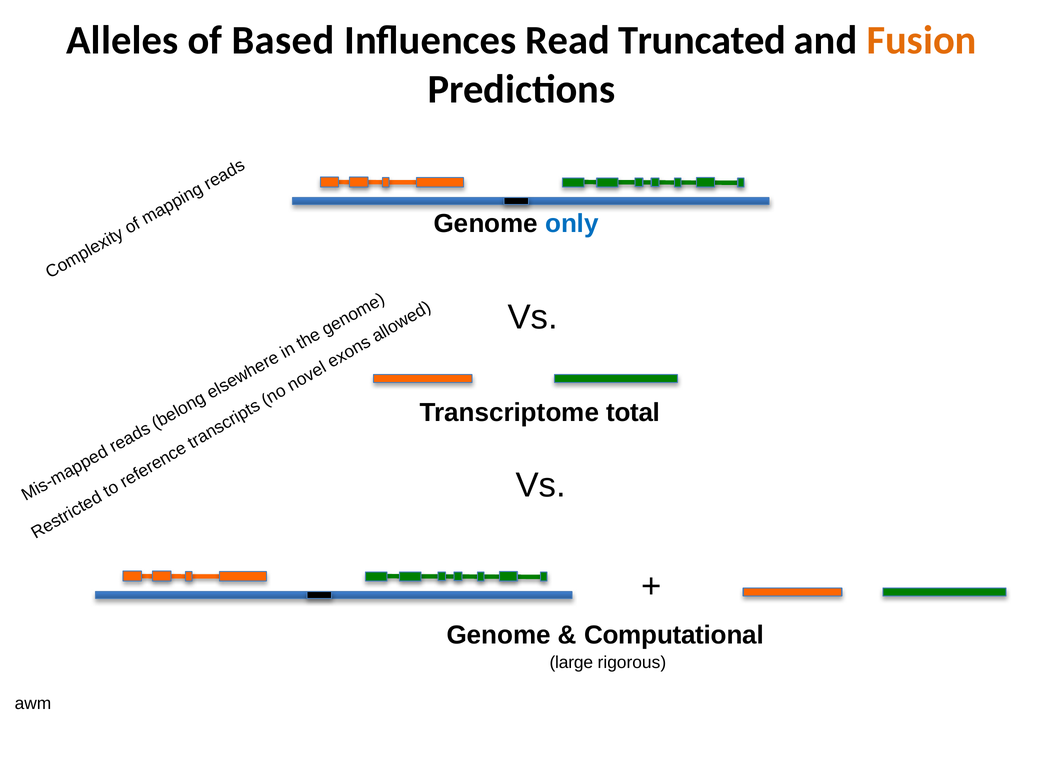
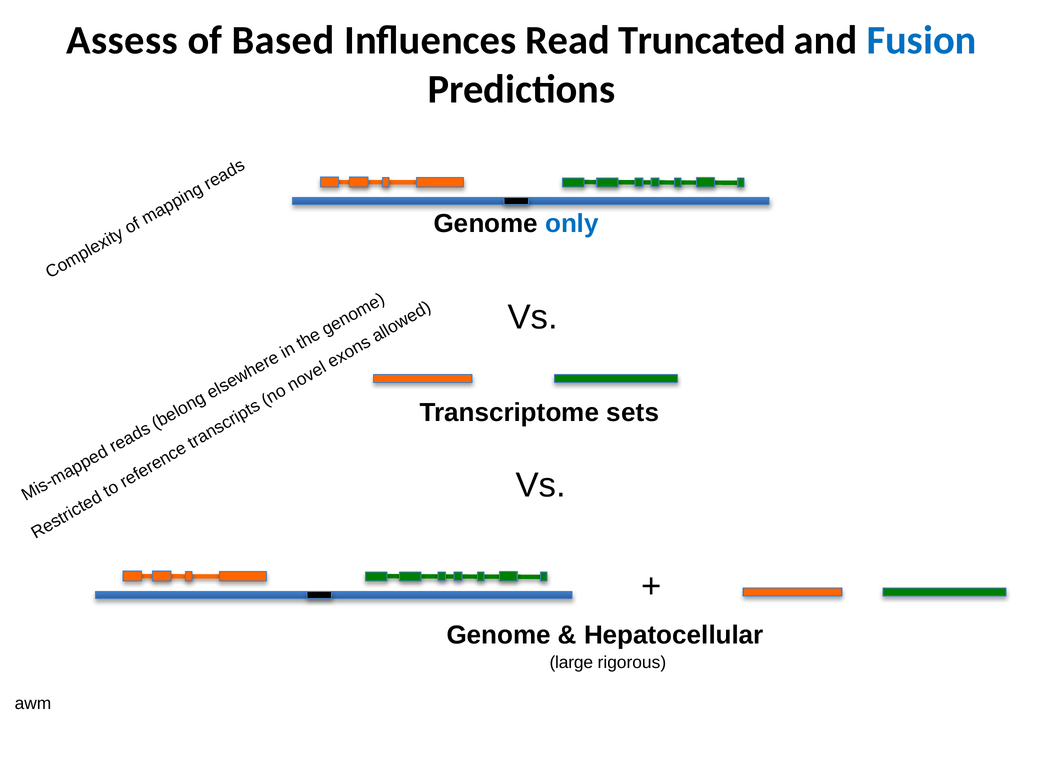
Alleles: Alleles -> Assess
Fusion colour: orange -> blue
total: total -> sets
Computational: Computational -> Hepatocellular
